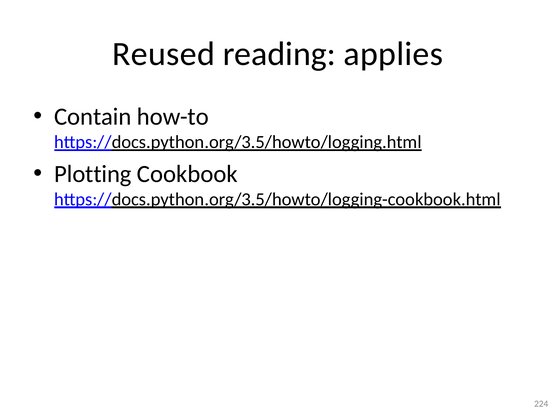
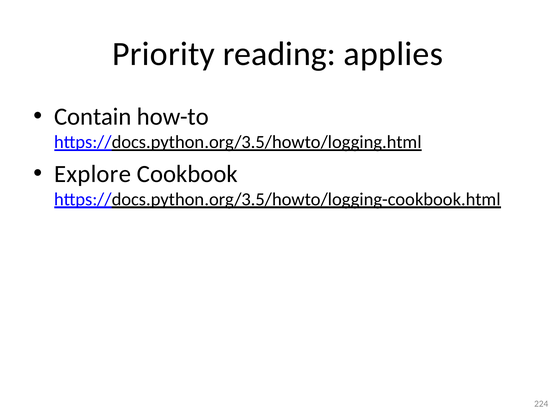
Reused: Reused -> Priority
Plotting: Plotting -> Explore
